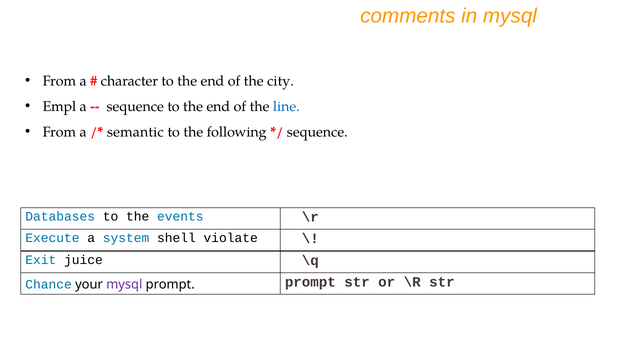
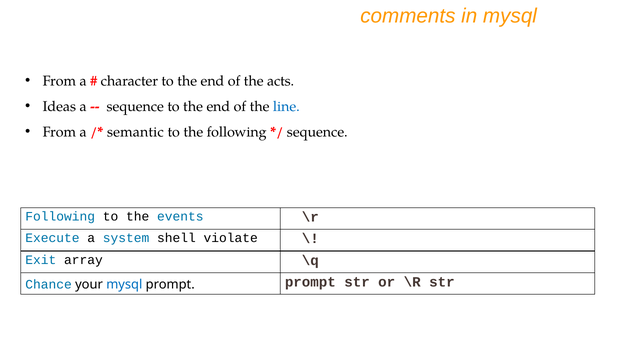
city: city -> acts
Empl: Empl -> Ideas
Databases at (60, 217): Databases -> Following
juice: juice -> array
mysql at (124, 285) colour: purple -> blue
